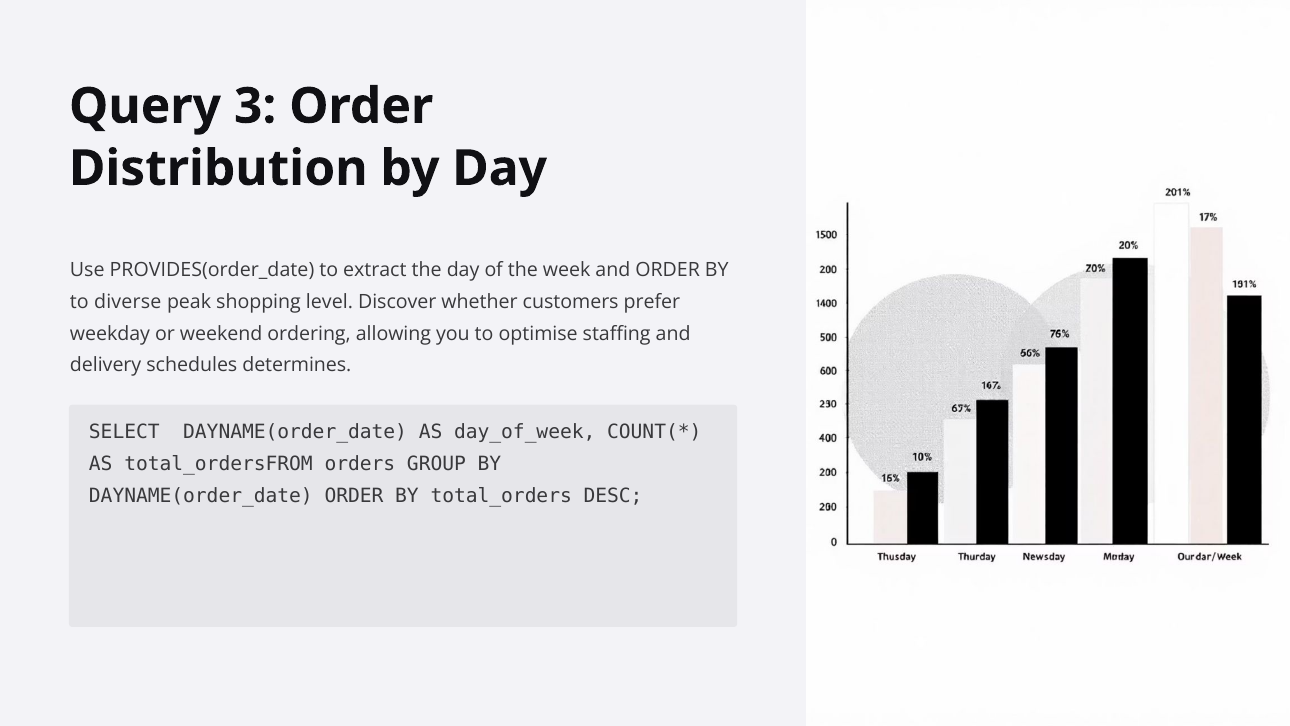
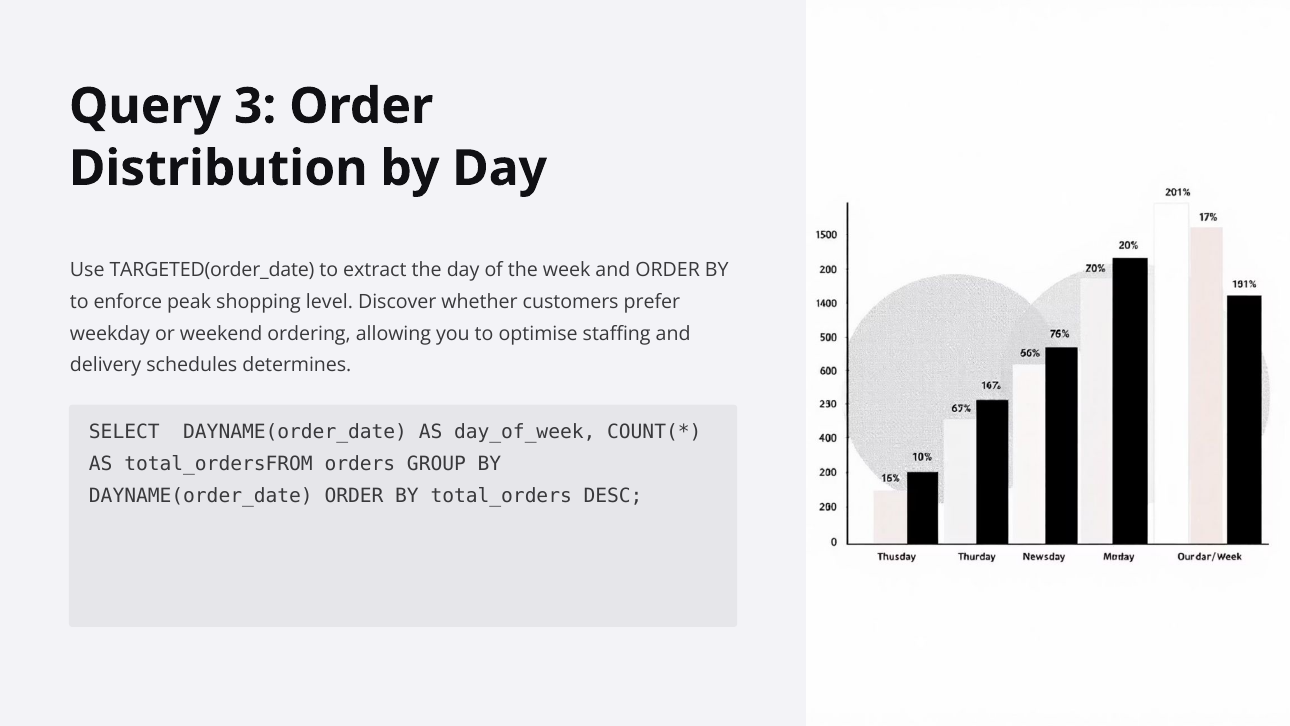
PROVIDES(order_date: PROVIDES(order_date -> TARGETED(order_date
diverse: diverse -> enforce
